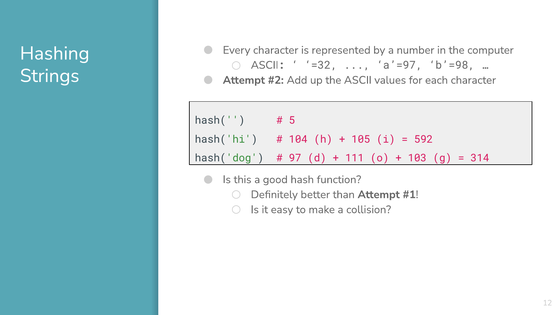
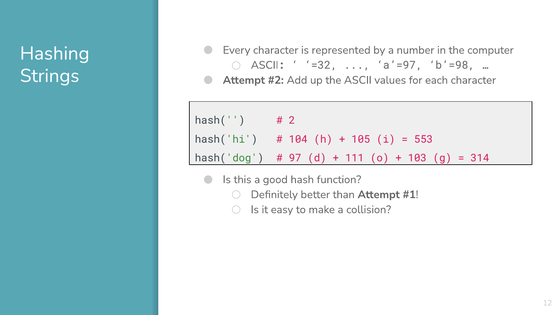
5: 5 -> 2
592: 592 -> 553
